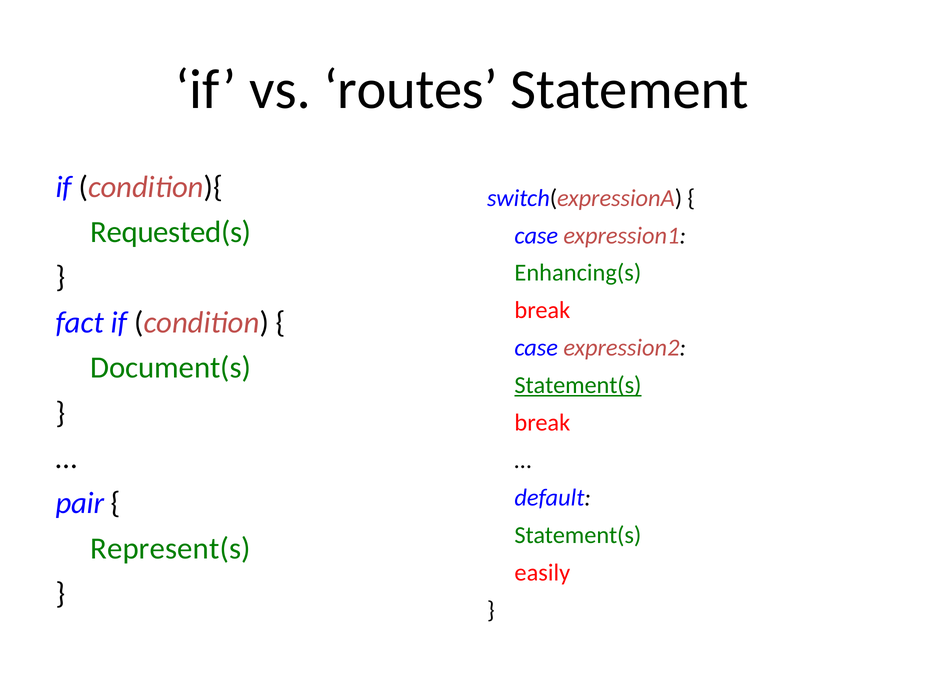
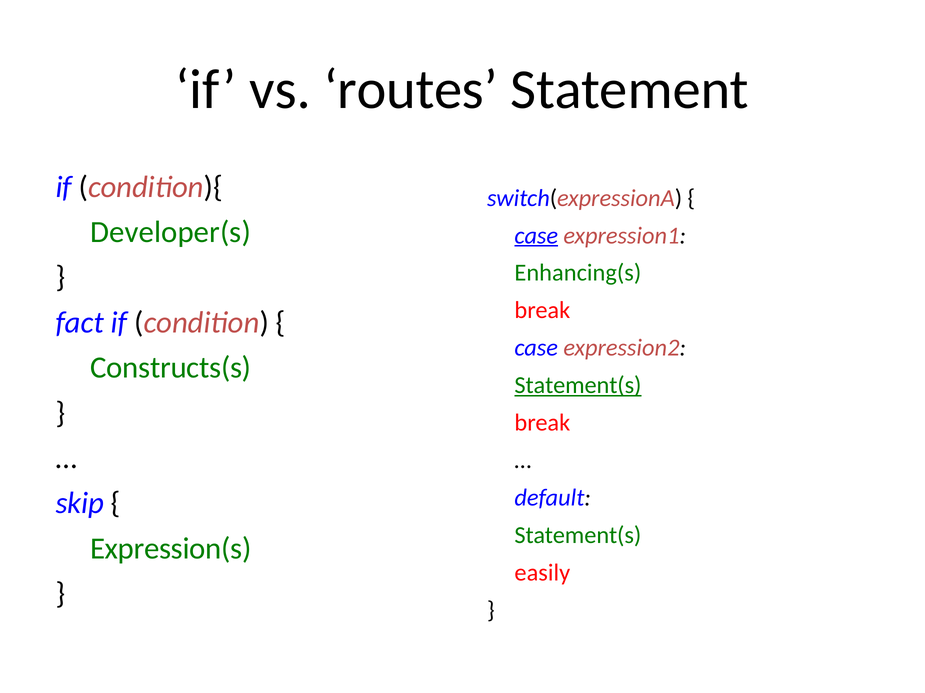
Requested(s: Requested(s -> Developer(s
case at (536, 236) underline: none -> present
Document(s: Document(s -> Constructs(s
pair: pair -> skip
Represent(s: Represent(s -> Expression(s
